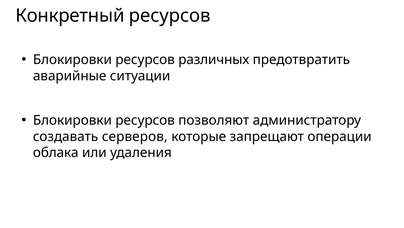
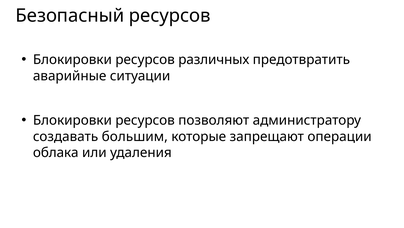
Конкретный: Конкретный -> Безопасный
серверов: серверов -> большим
